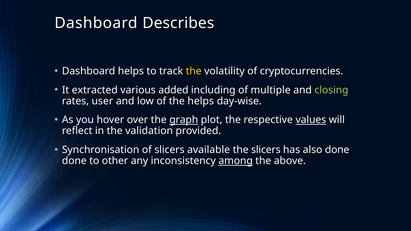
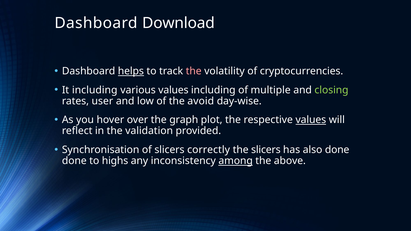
Describes: Describes -> Download
helps at (131, 71) underline: none -> present
the at (194, 71) colour: yellow -> pink
It extracted: extracted -> including
various added: added -> values
the helps: helps -> avoid
graph underline: present -> none
available: available -> correctly
other: other -> highs
